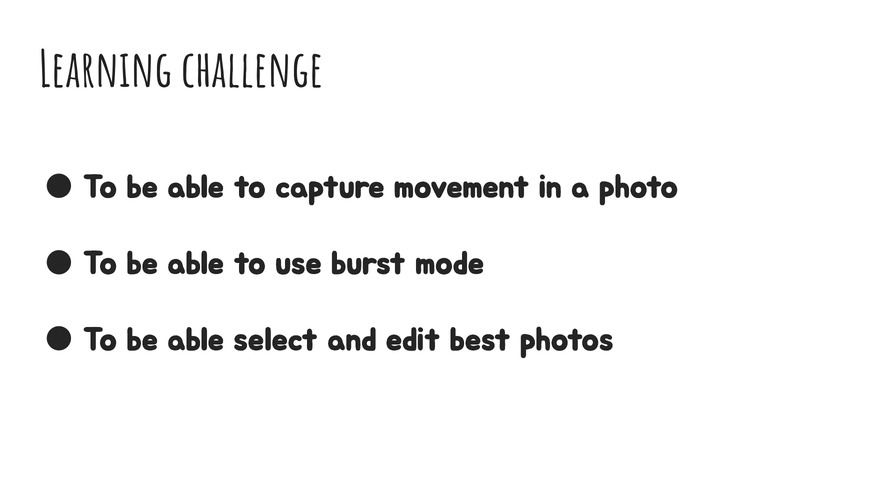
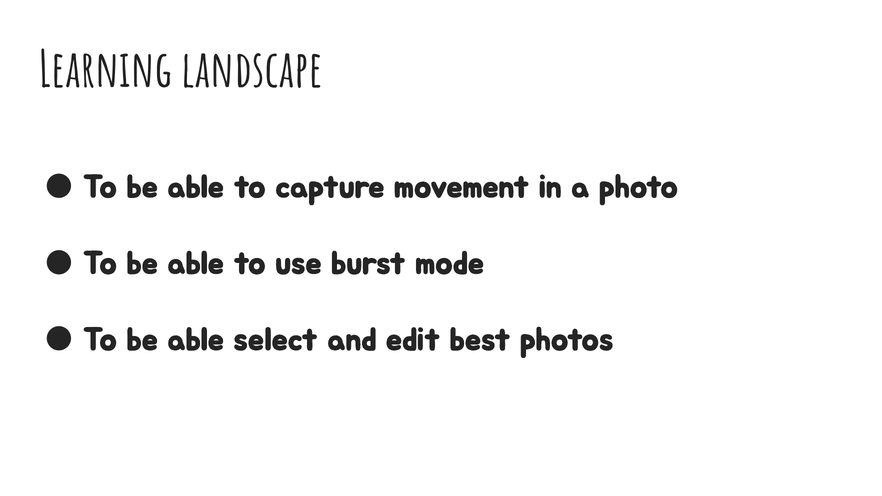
challenge: challenge -> landscape
